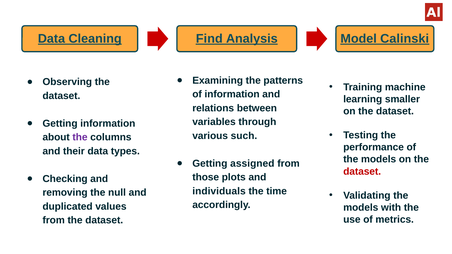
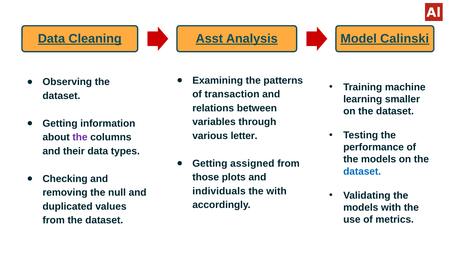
Find: Find -> Asst
of information: information -> transaction
such: such -> letter
dataset at (362, 172) colour: red -> blue
the time: time -> with
